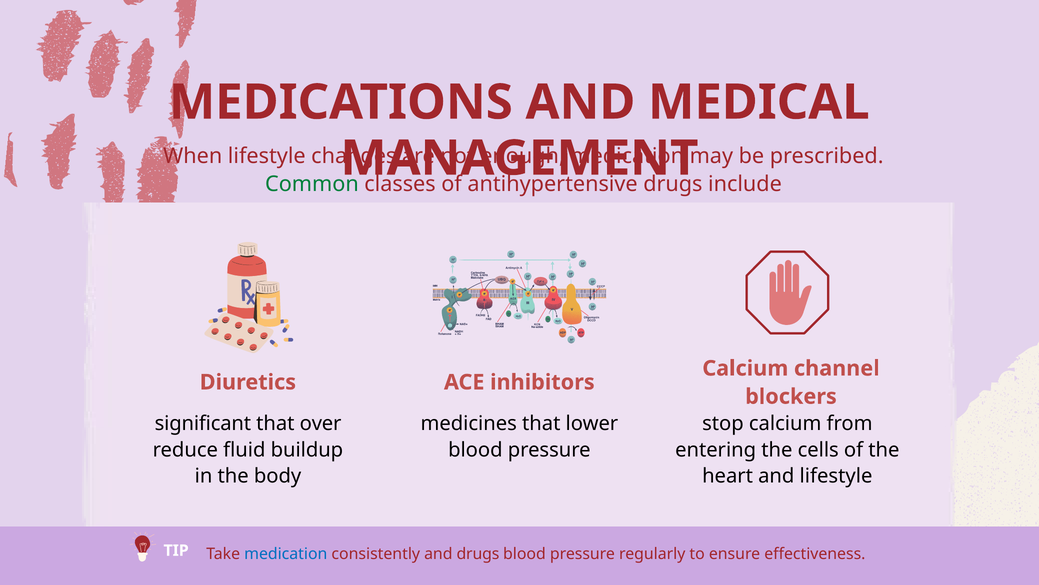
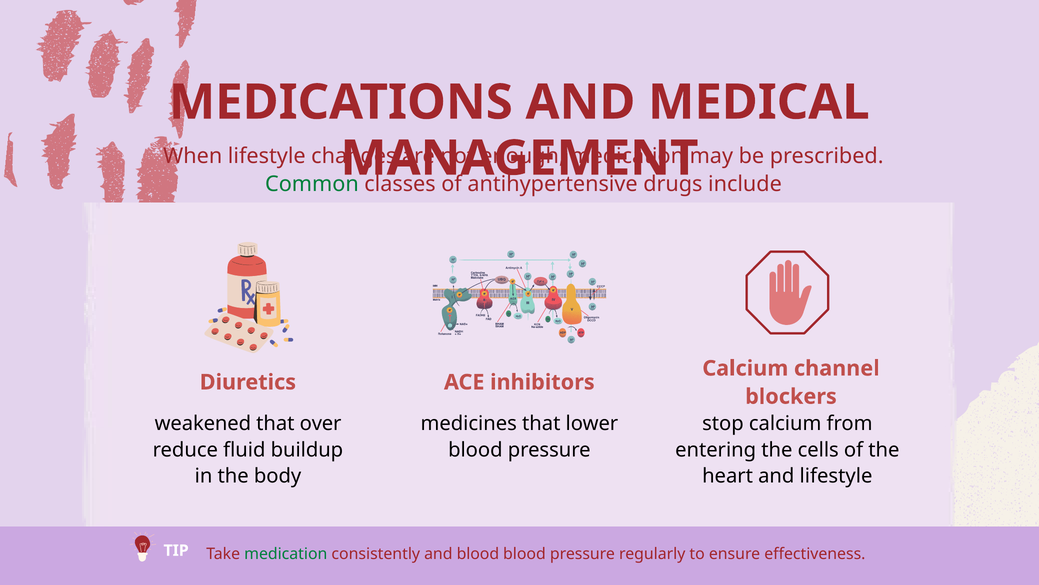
significant: significant -> weakened
medication at (286, 554) colour: blue -> green
and drugs: drugs -> blood
